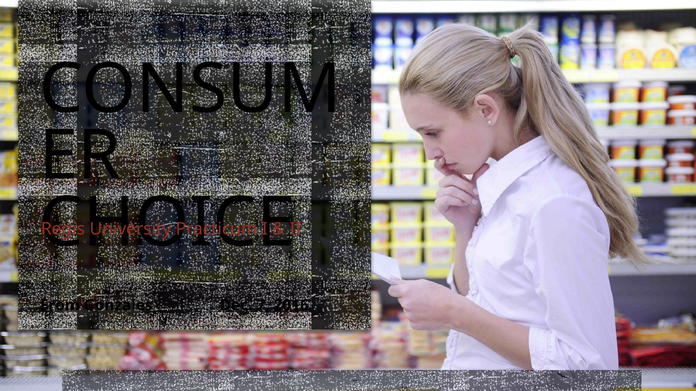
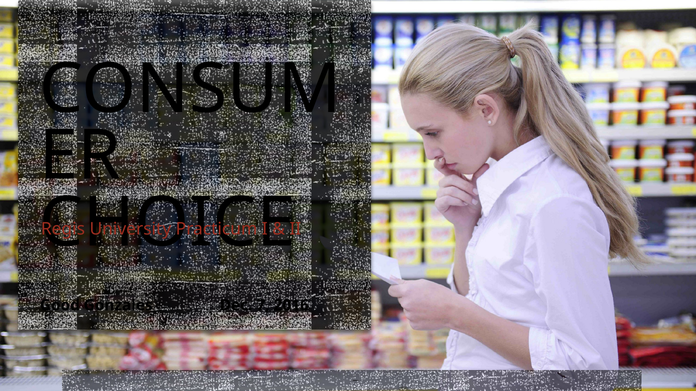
From: From -> Good
